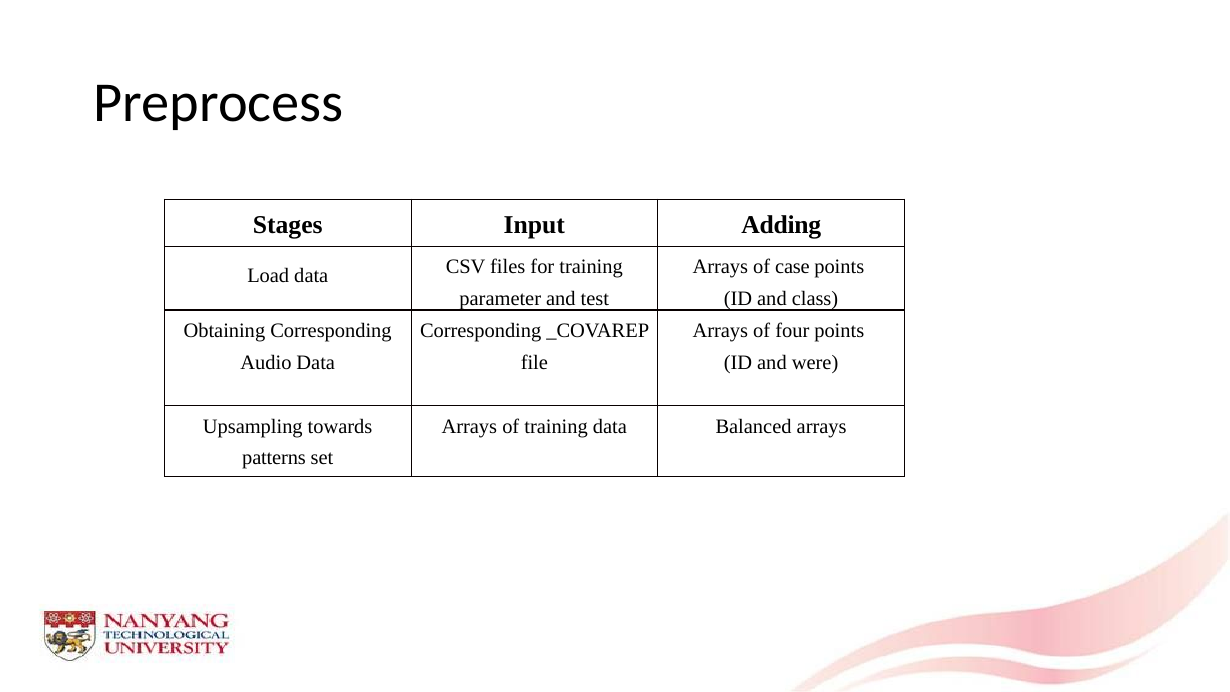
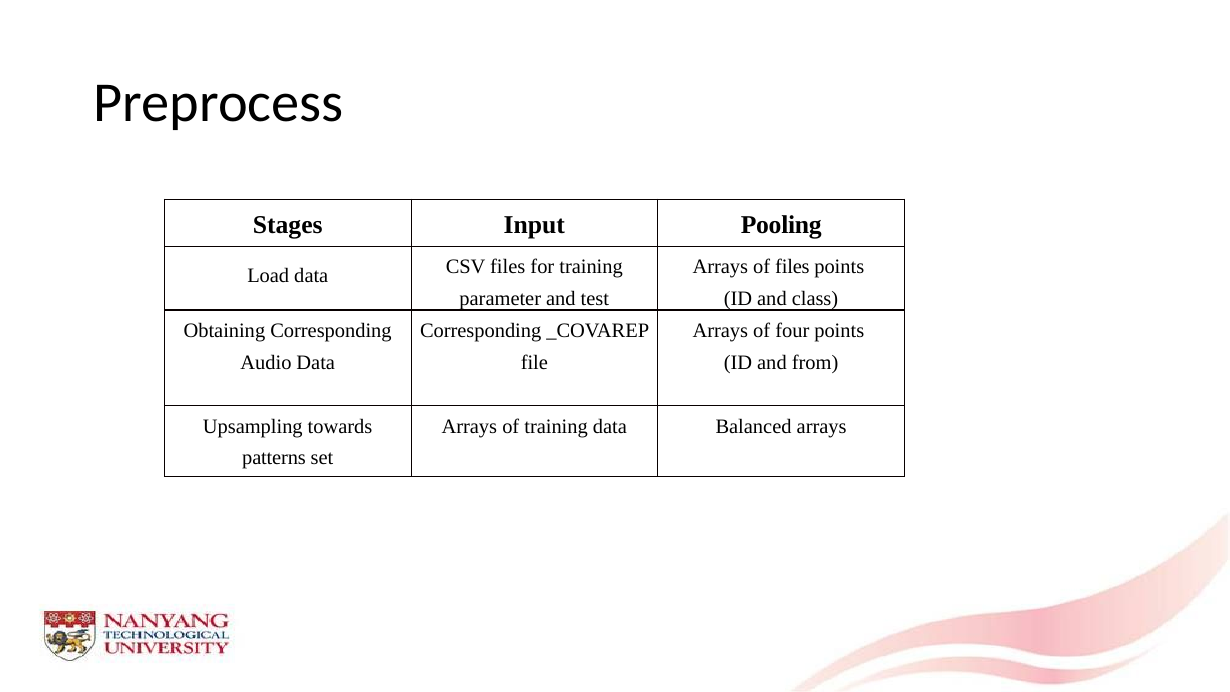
Adding: Adding -> Pooling
of case: case -> files
were: were -> from
